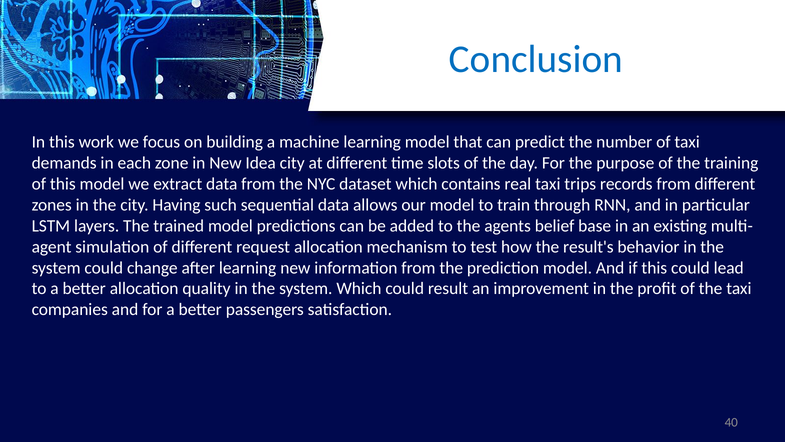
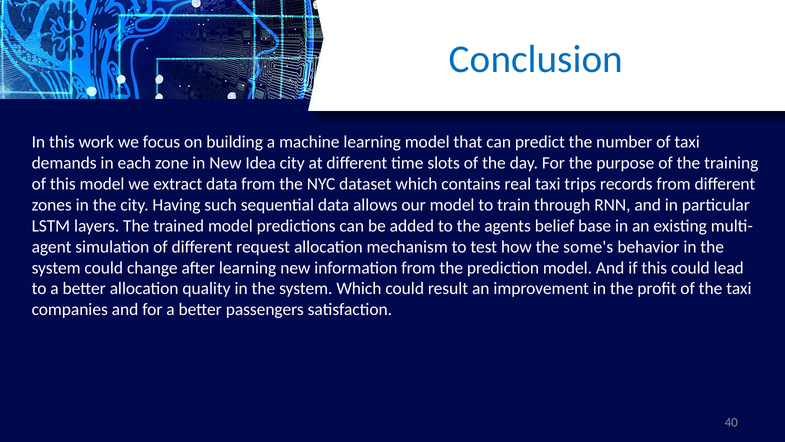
result's: result's -> some's
